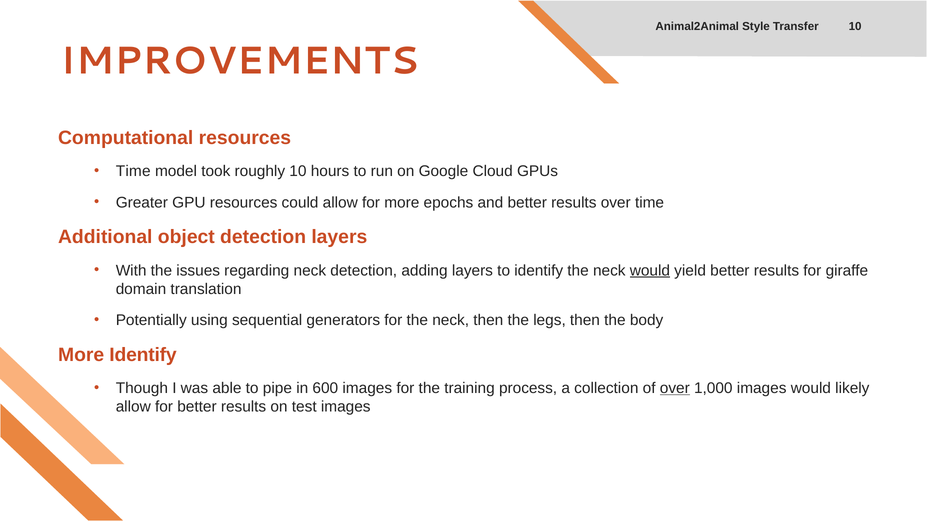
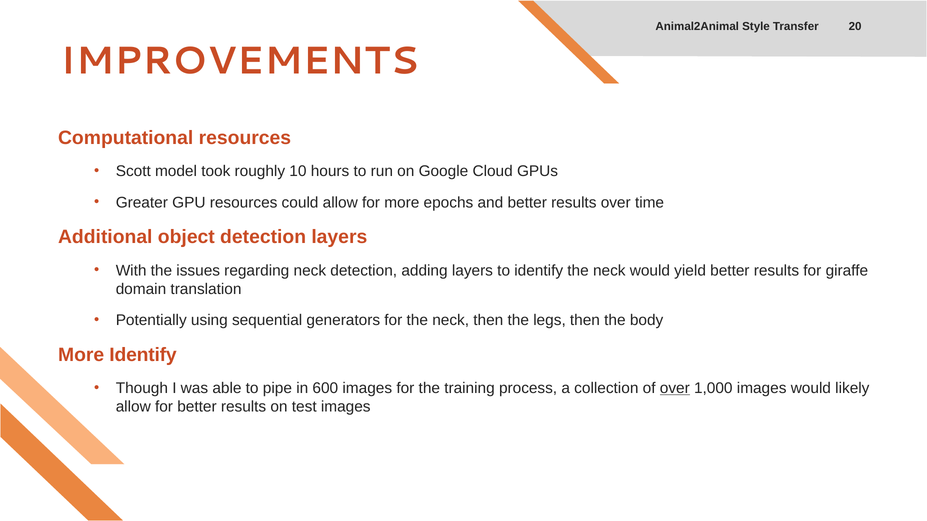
10 at (855, 27): 10 -> 20
Time at (133, 171): Time -> Scott
would at (650, 271) underline: present -> none
